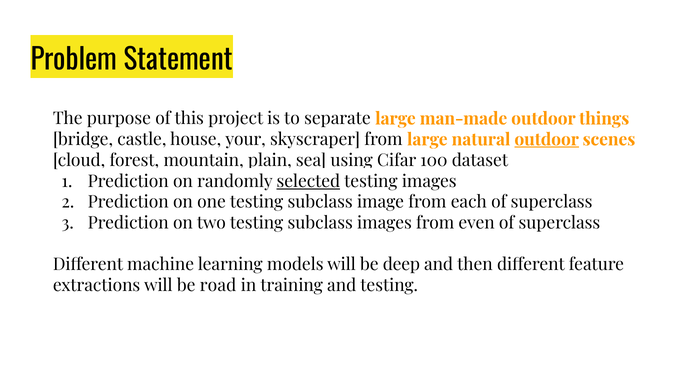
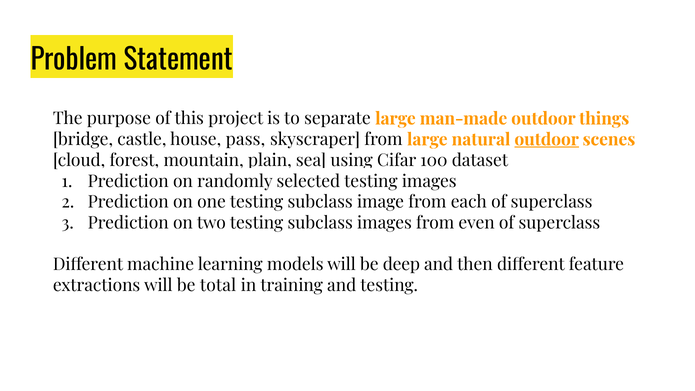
your: your -> pass
selected underline: present -> none
road: road -> total
